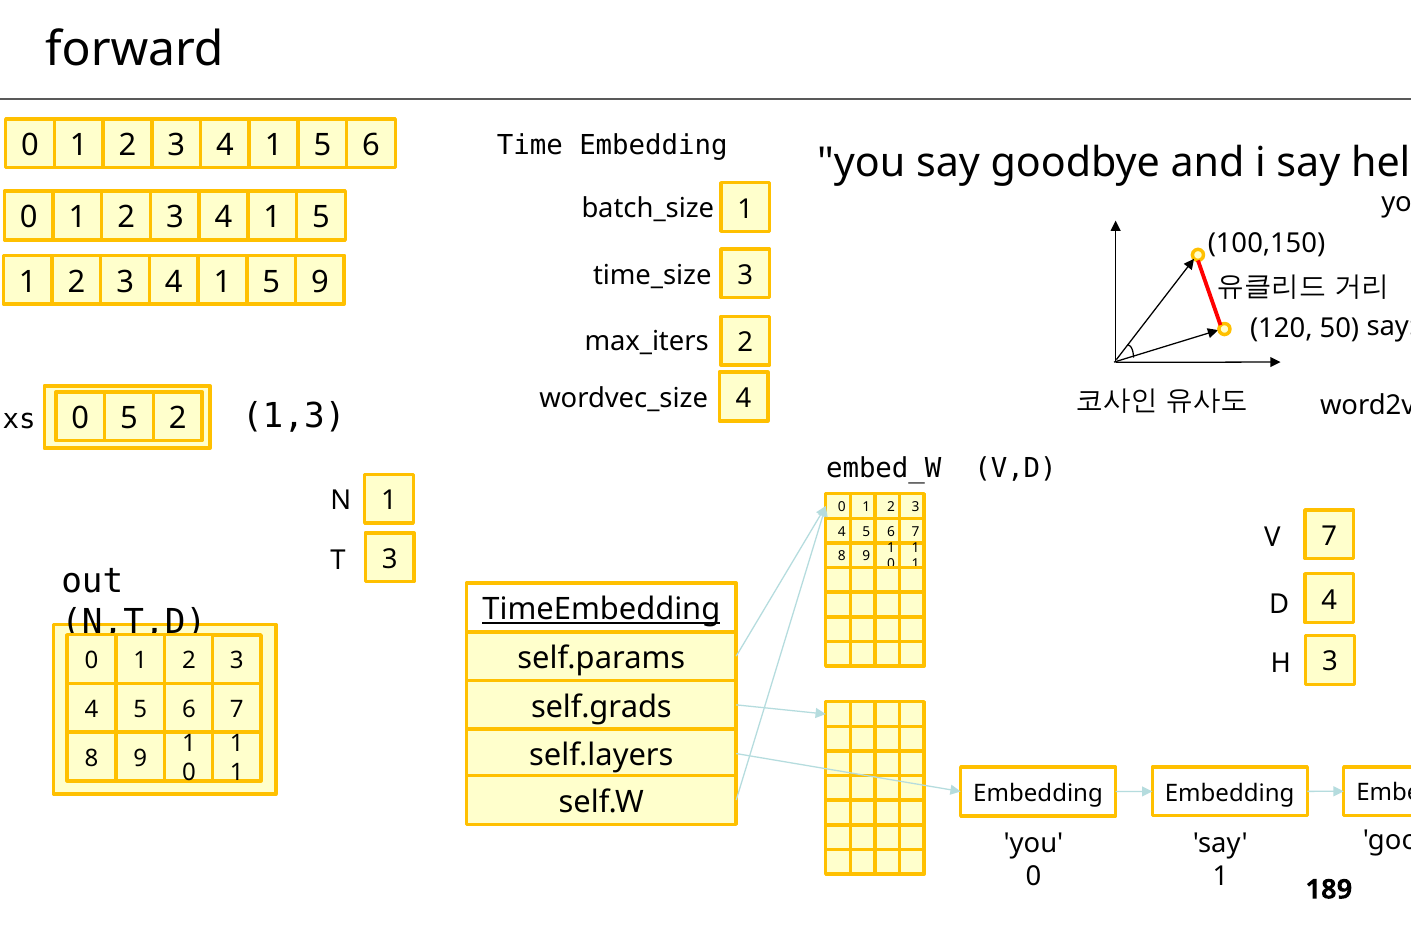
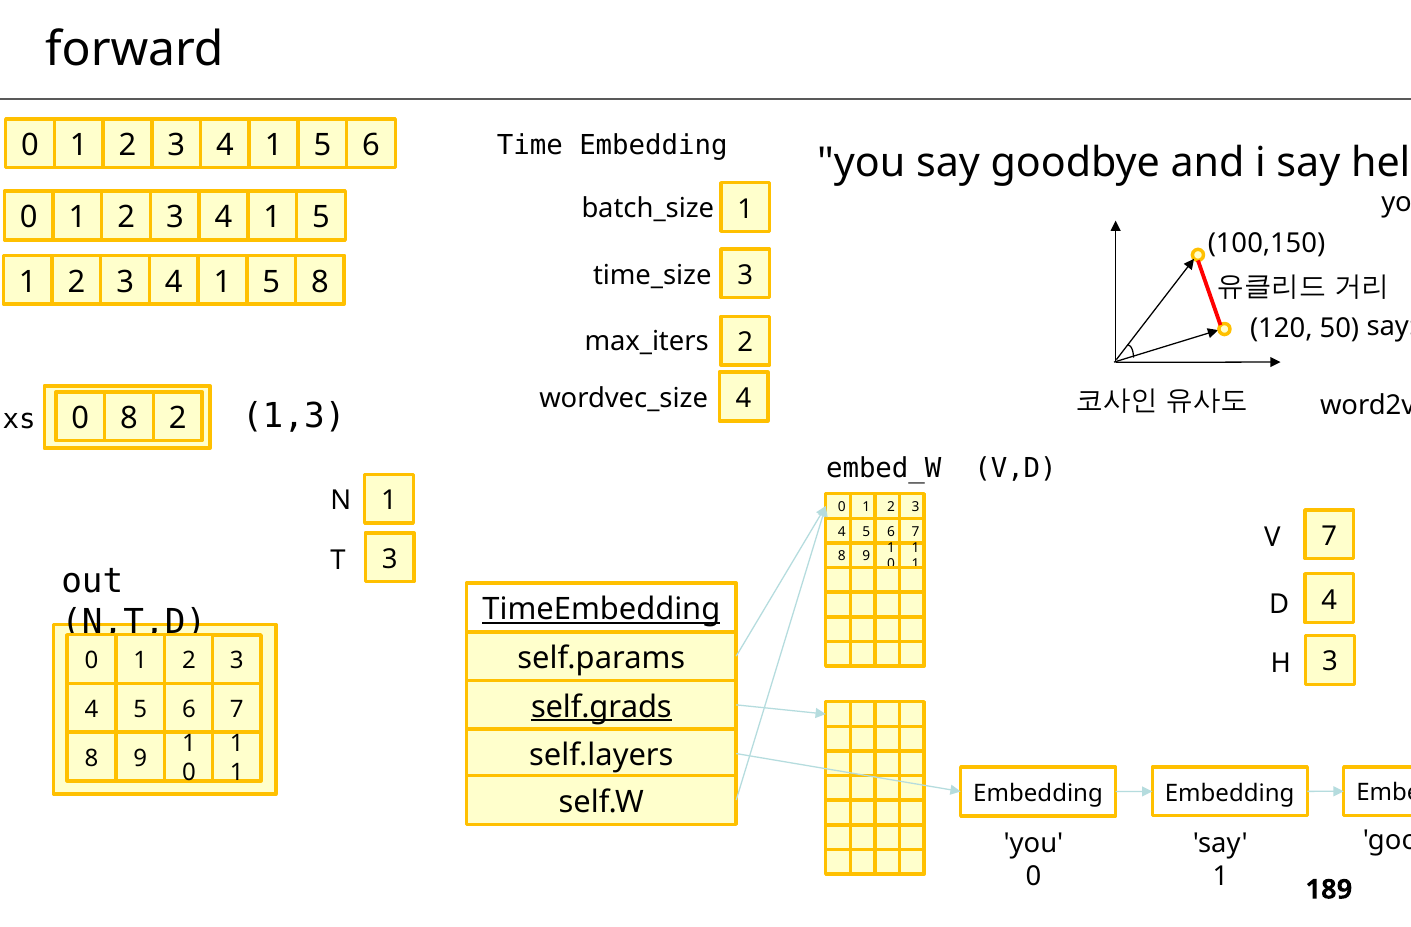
5 9: 9 -> 8
0 5: 5 -> 8
self.grads underline: none -> present
